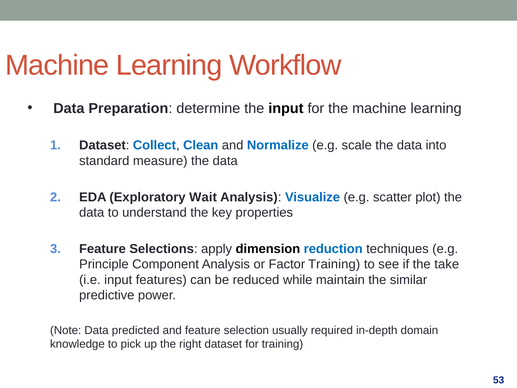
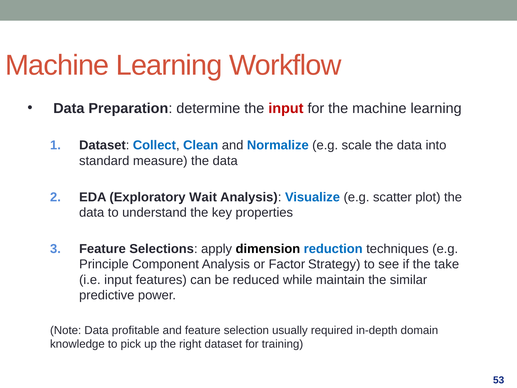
input at (286, 108) colour: black -> red
Factor Training: Training -> Strategy
predicted: predicted -> profitable
